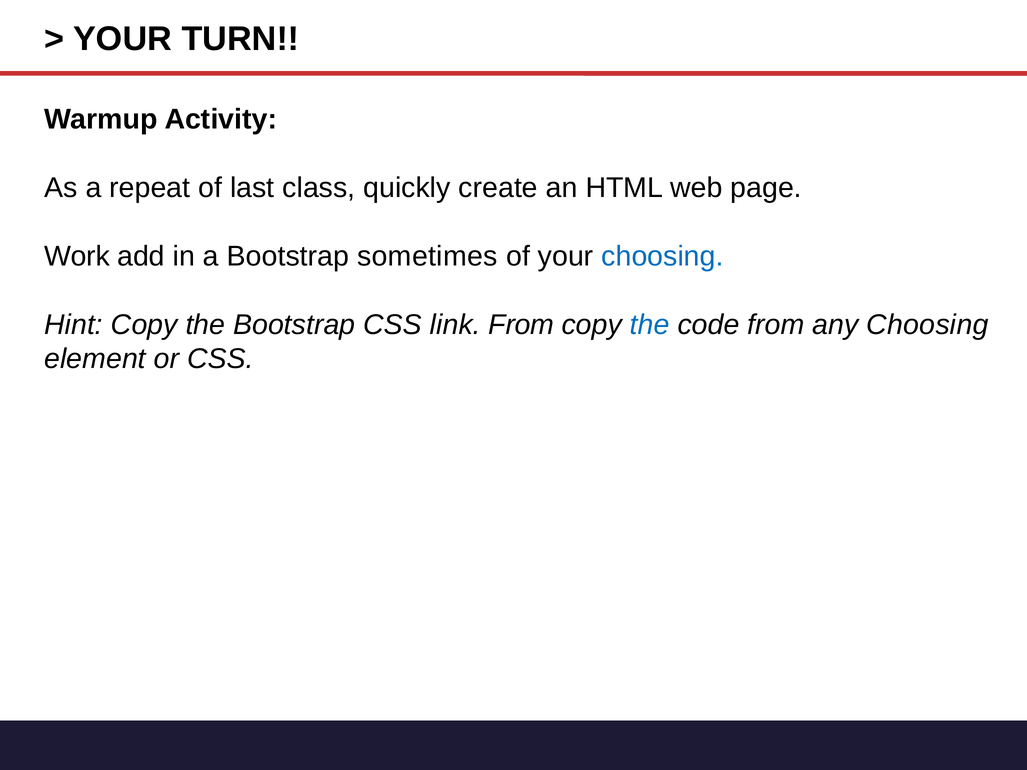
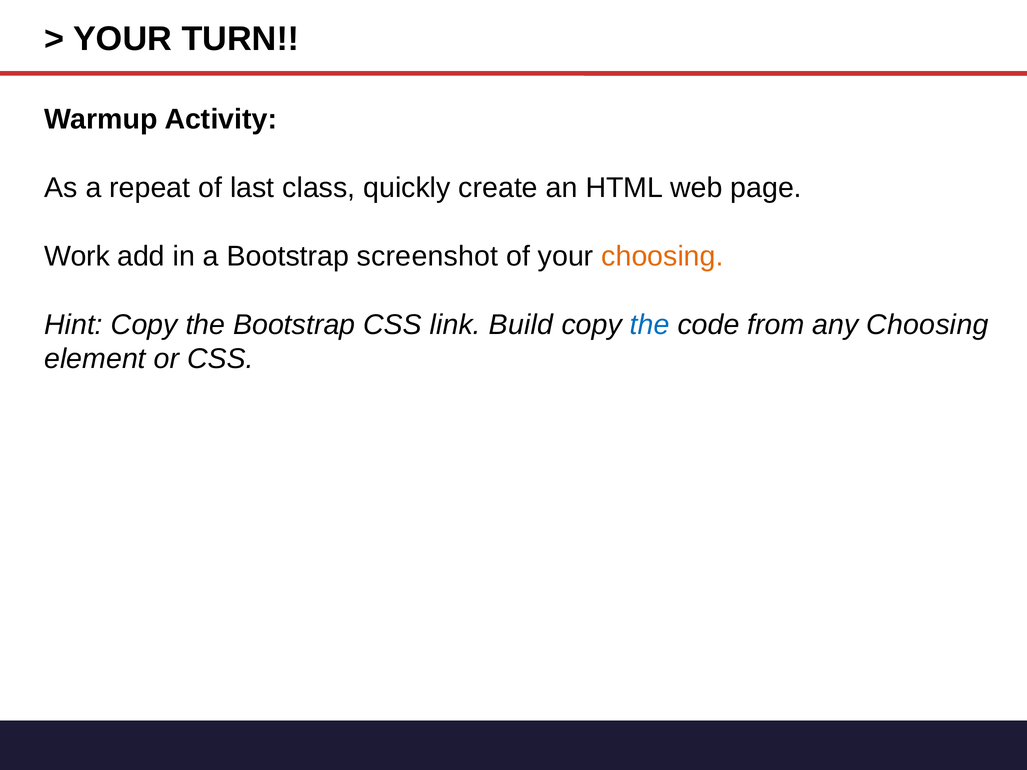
sometimes: sometimes -> screenshot
choosing at (662, 256) colour: blue -> orange
link From: From -> Build
